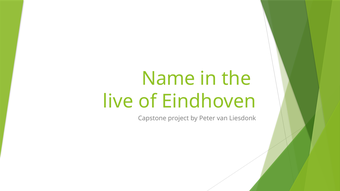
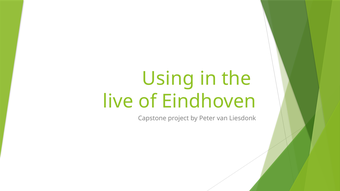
Name: Name -> Using
